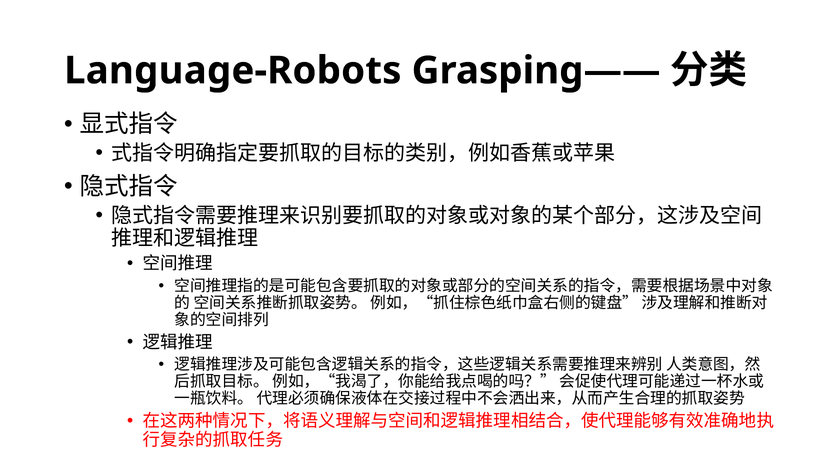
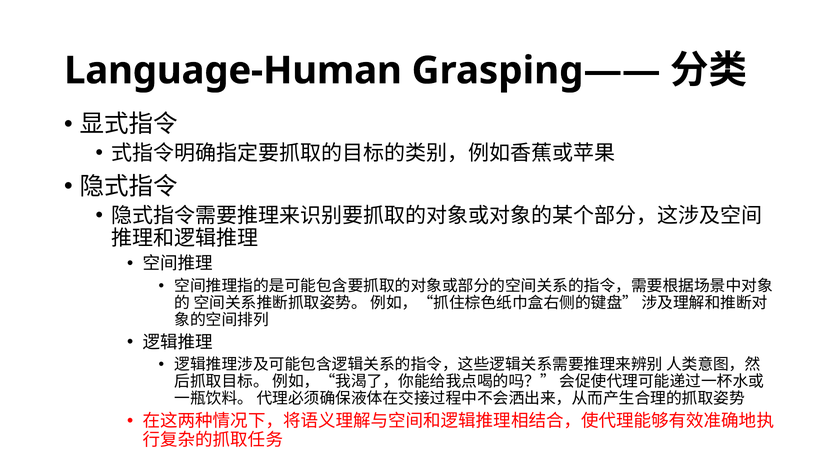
Language-Robots: Language-Robots -> Language-Human
